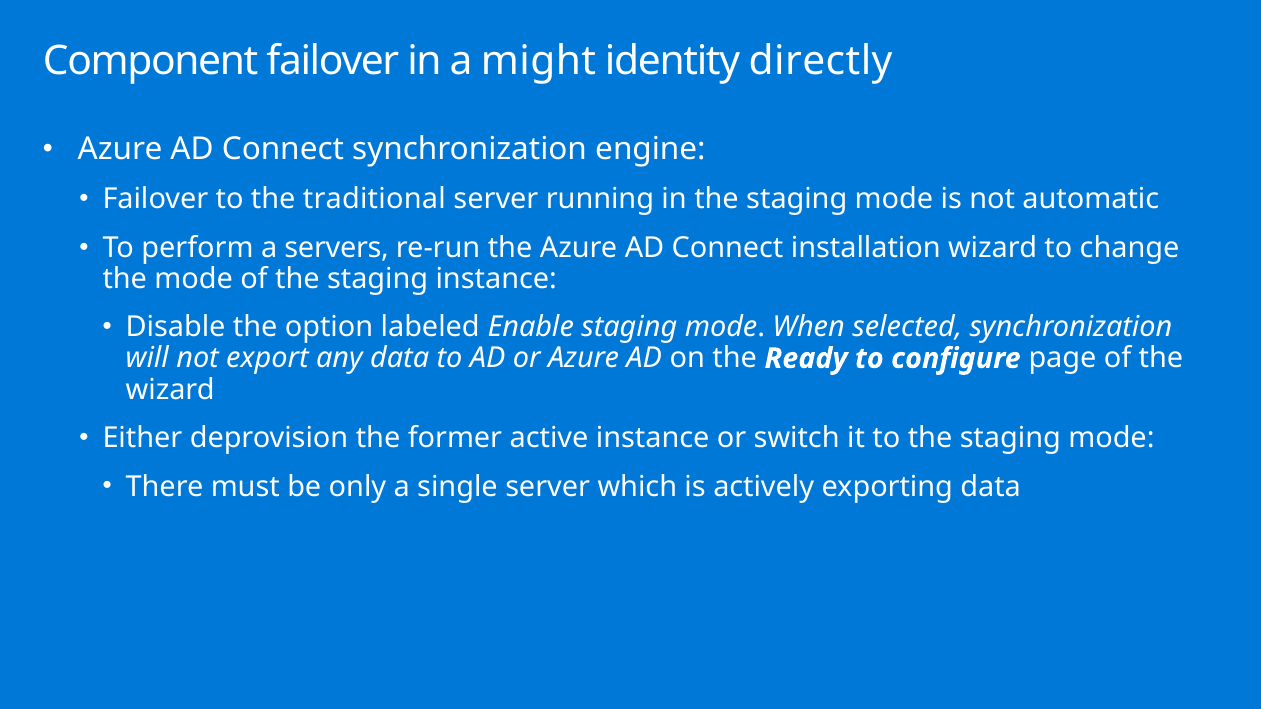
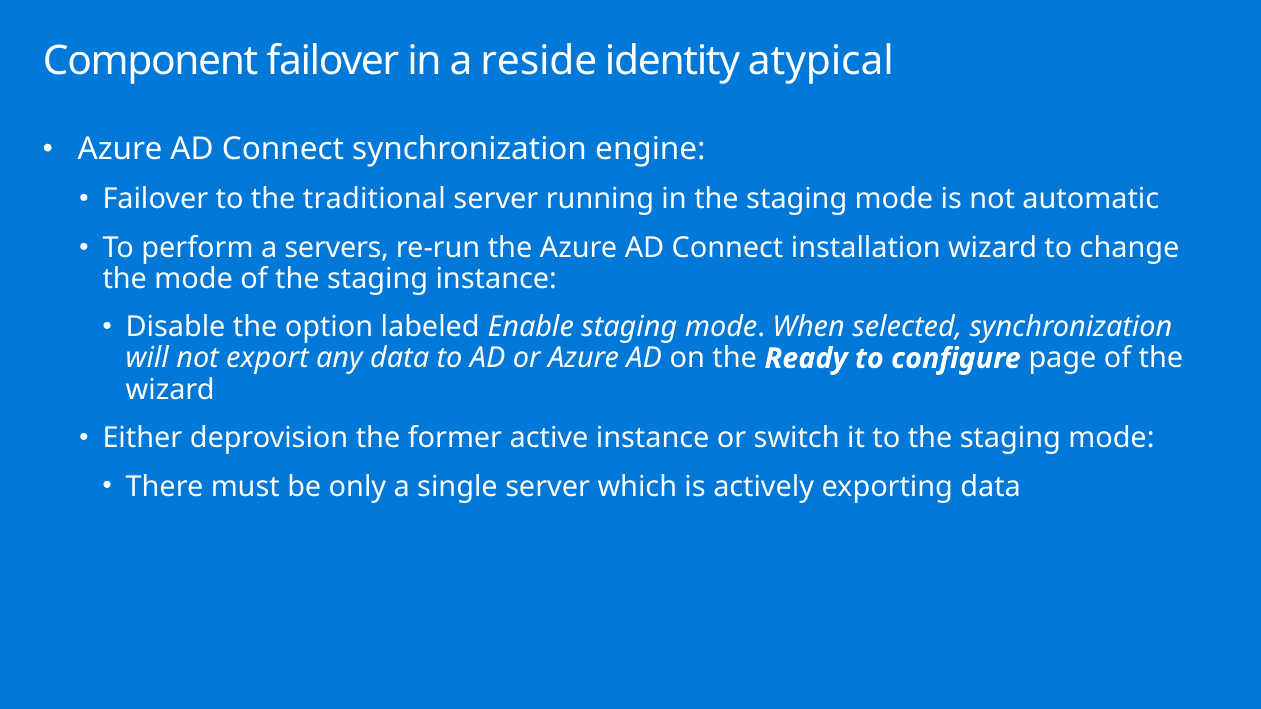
might: might -> reside
directly: directly -> atypical
